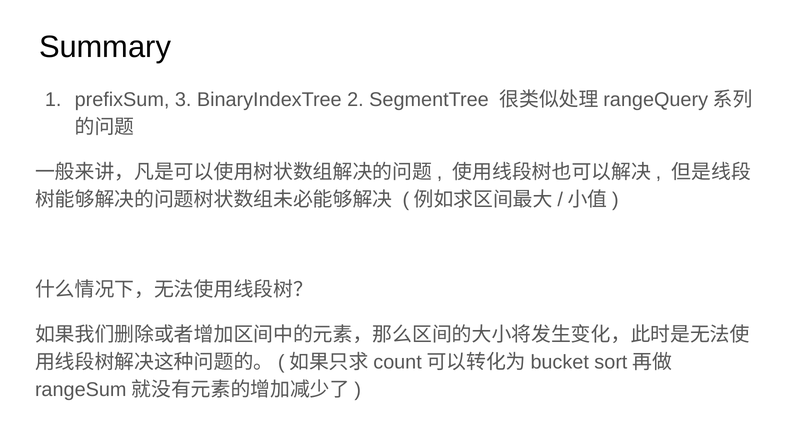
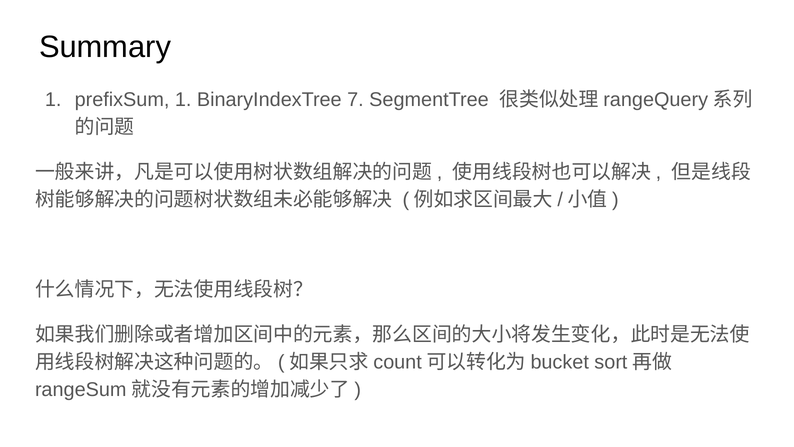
prefixSum 3: 3 -> 1
2: 2 -> 7
